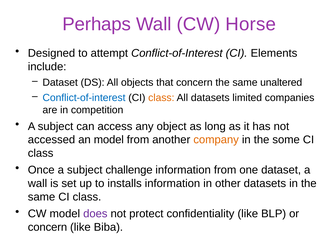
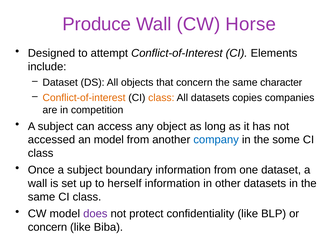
Perhaps: Perhaps -> Produce
unaltered: unaltered -> character
Conflict-of-interest at (84, 98) colour: blue -> orange
limited: limited -> copies
company colour: orange -> blue
challenge: challenge -> boundary
installs: installs -> herself
